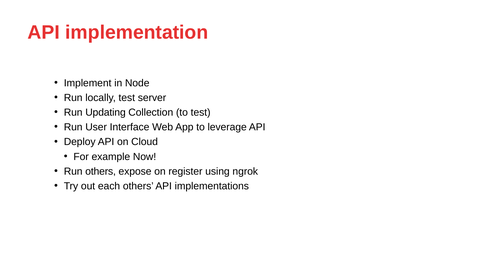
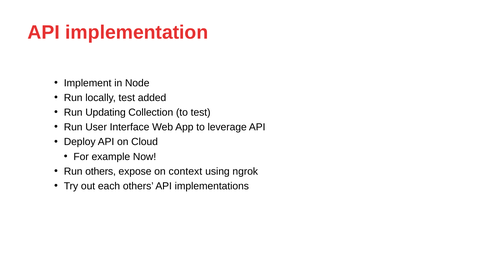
server: server -> added
register: register -> context
